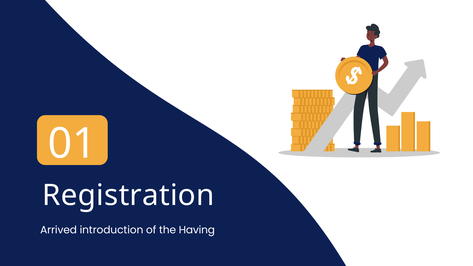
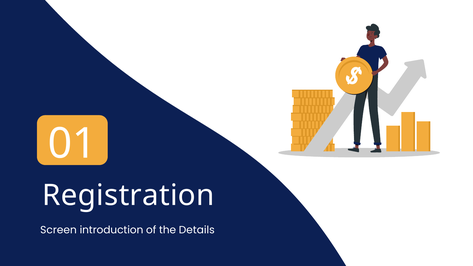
Arrived: Arrived -> Screen
Having: Having -> Details
